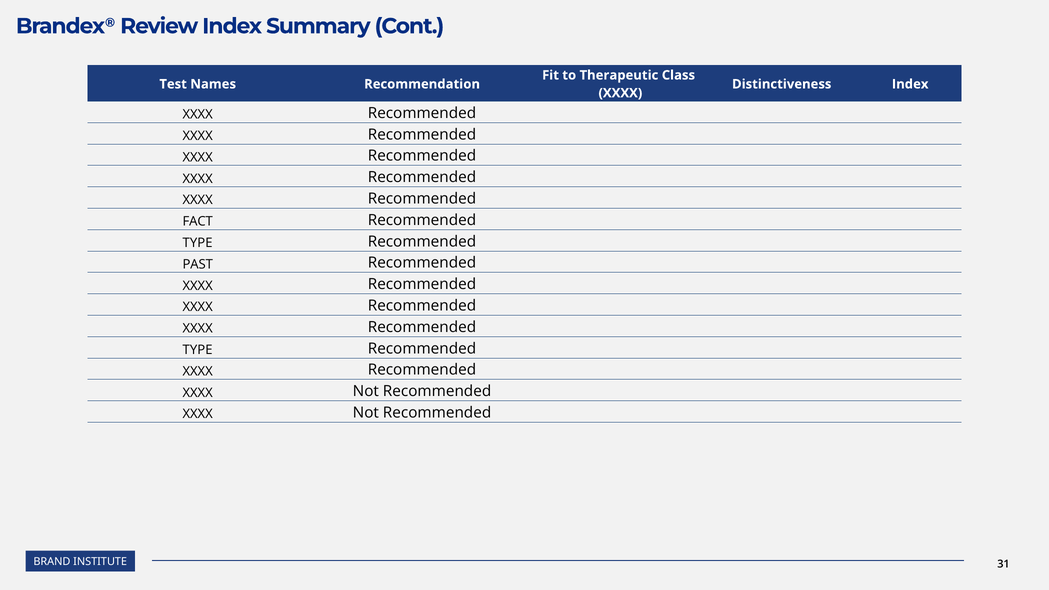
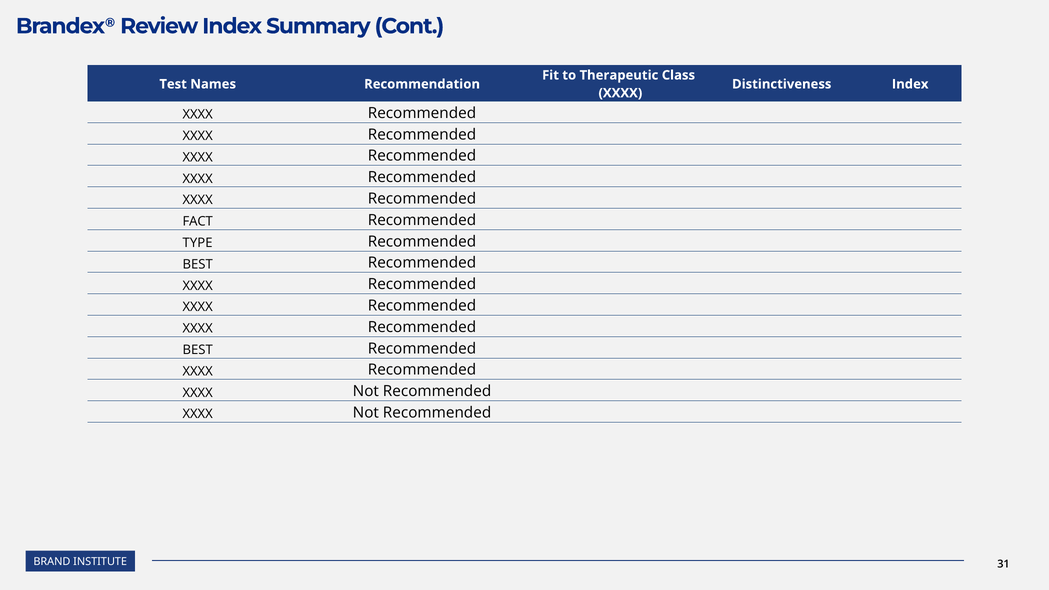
PAST at (198, 264): PAST -> BEST
TYPE at (198, 350): TYPE -> BEST
